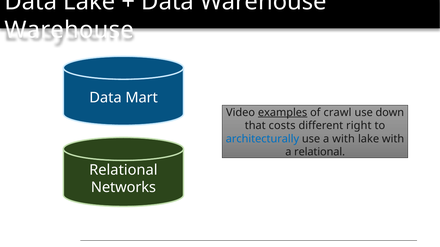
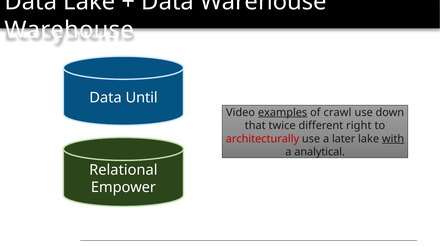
Mart: Mart -> Until
costs: costs -> twice
architecturally colour: blue -> red
a with: with -> later
with at (393, 139) underline: none -> present
a relational: relational -> analytical
Networks: Networks -> Empower
